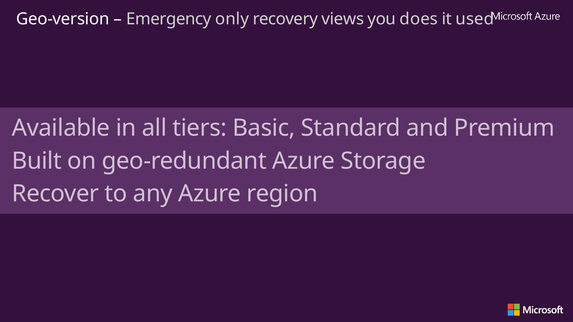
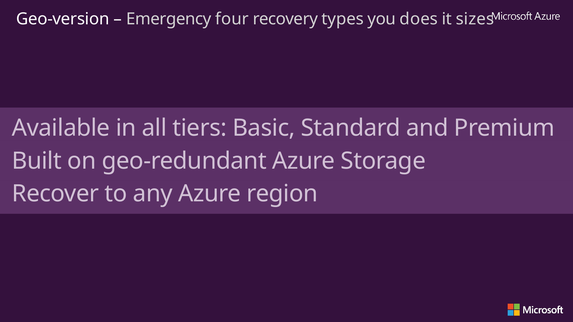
only: only -> four
views: views -> types
used: used -> sizes
